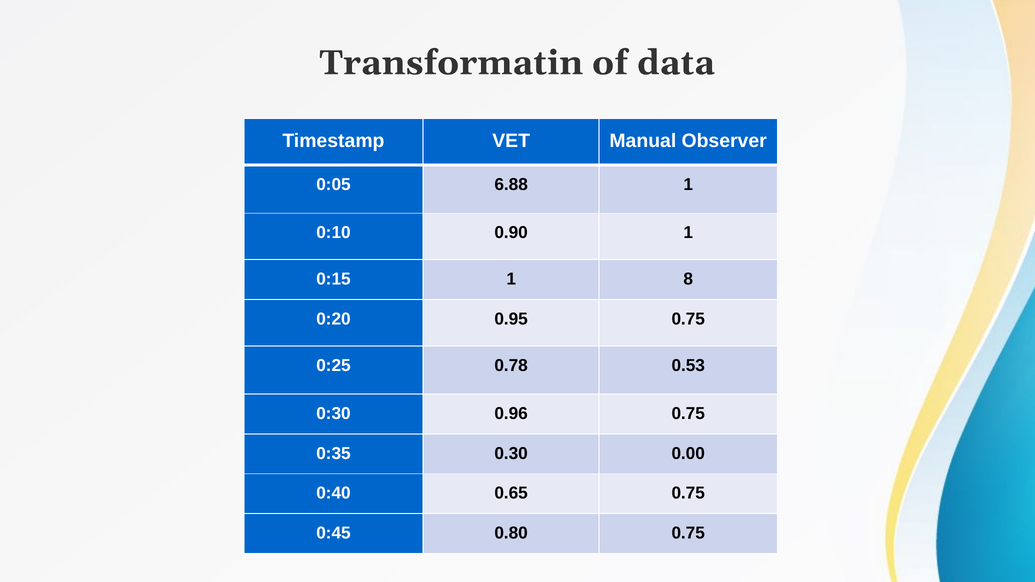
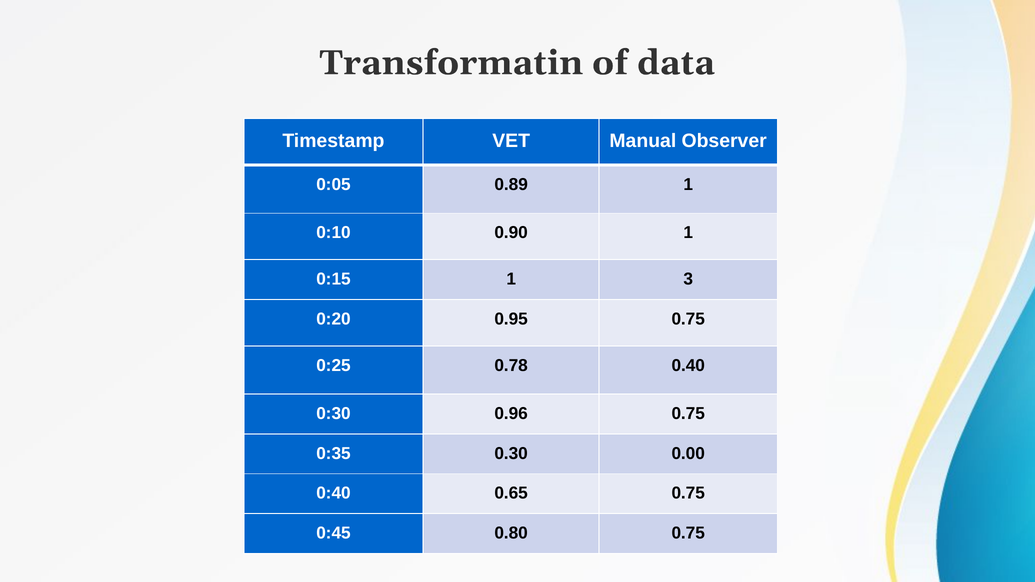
6.88: 6.88 -> 0.89
8: 8 -> 3
0.53: 0.53 -> 0.40
